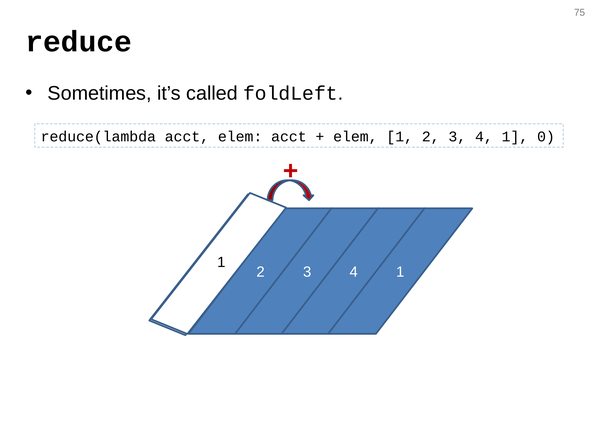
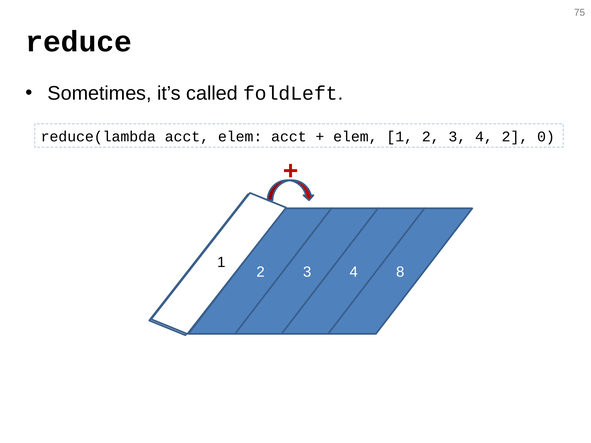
1 at (515, 137): 1 -> 2
1 at (400, 272): 1 -> 8
